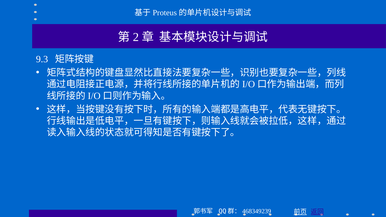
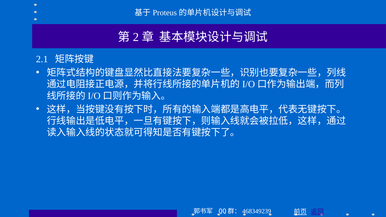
9.3: 9.3 -> 2.1
